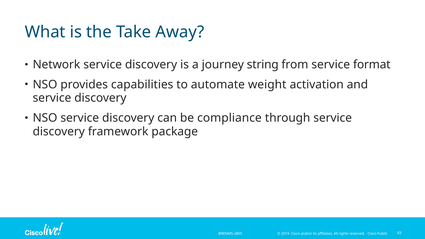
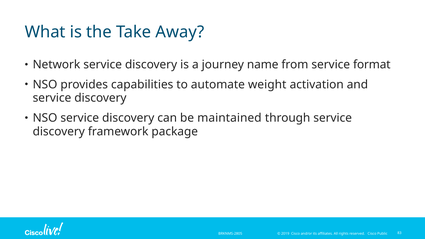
string: string -> name
compliance: compliance -> maintained
